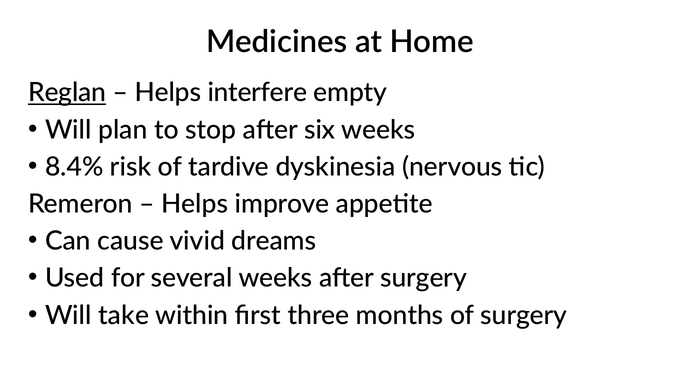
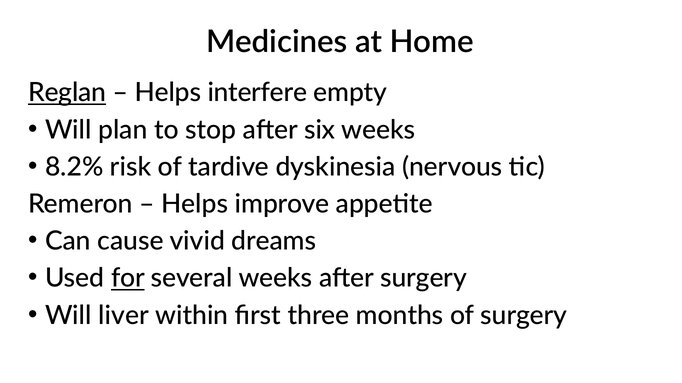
8.4%: 8.4% -> 8.2%
for underline: none -> present
take: take -> liver
